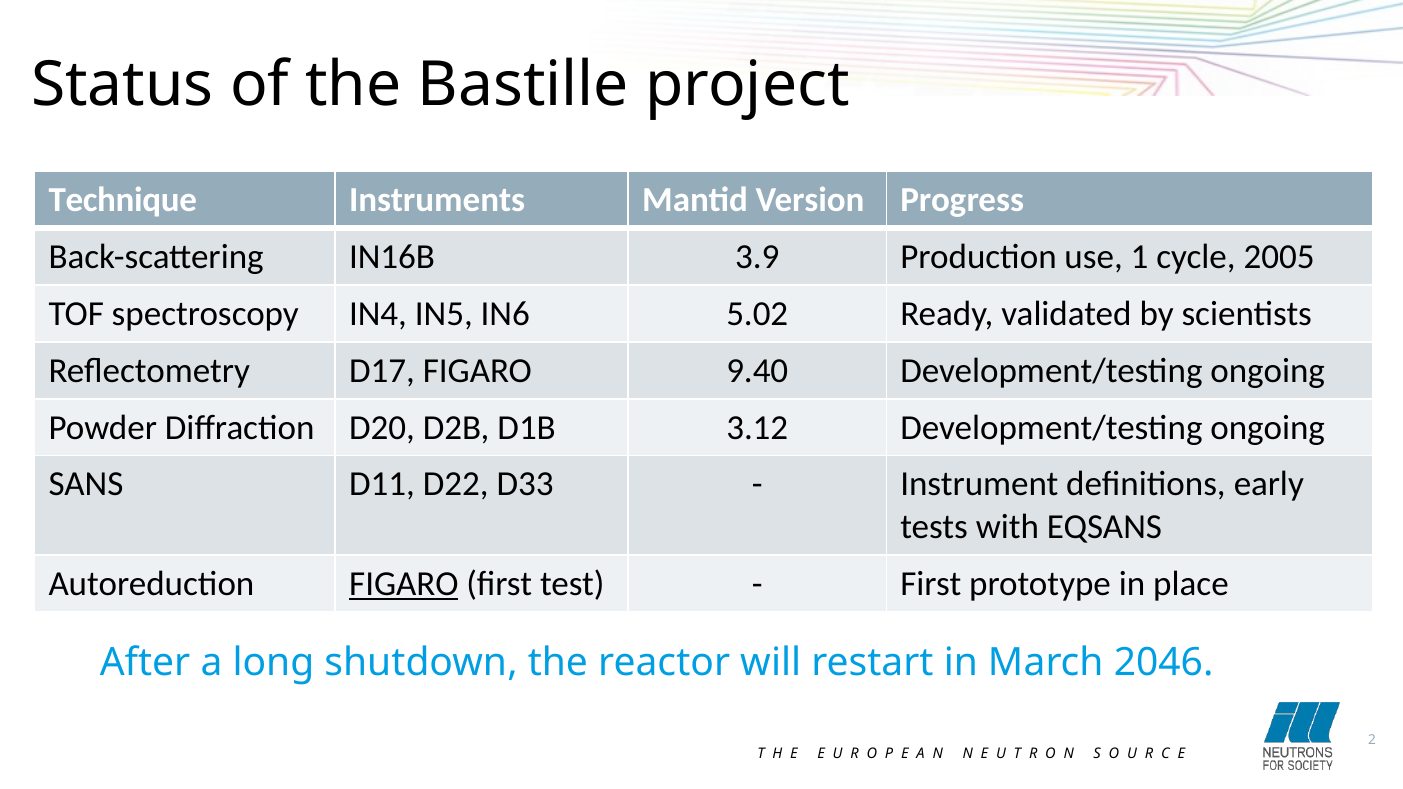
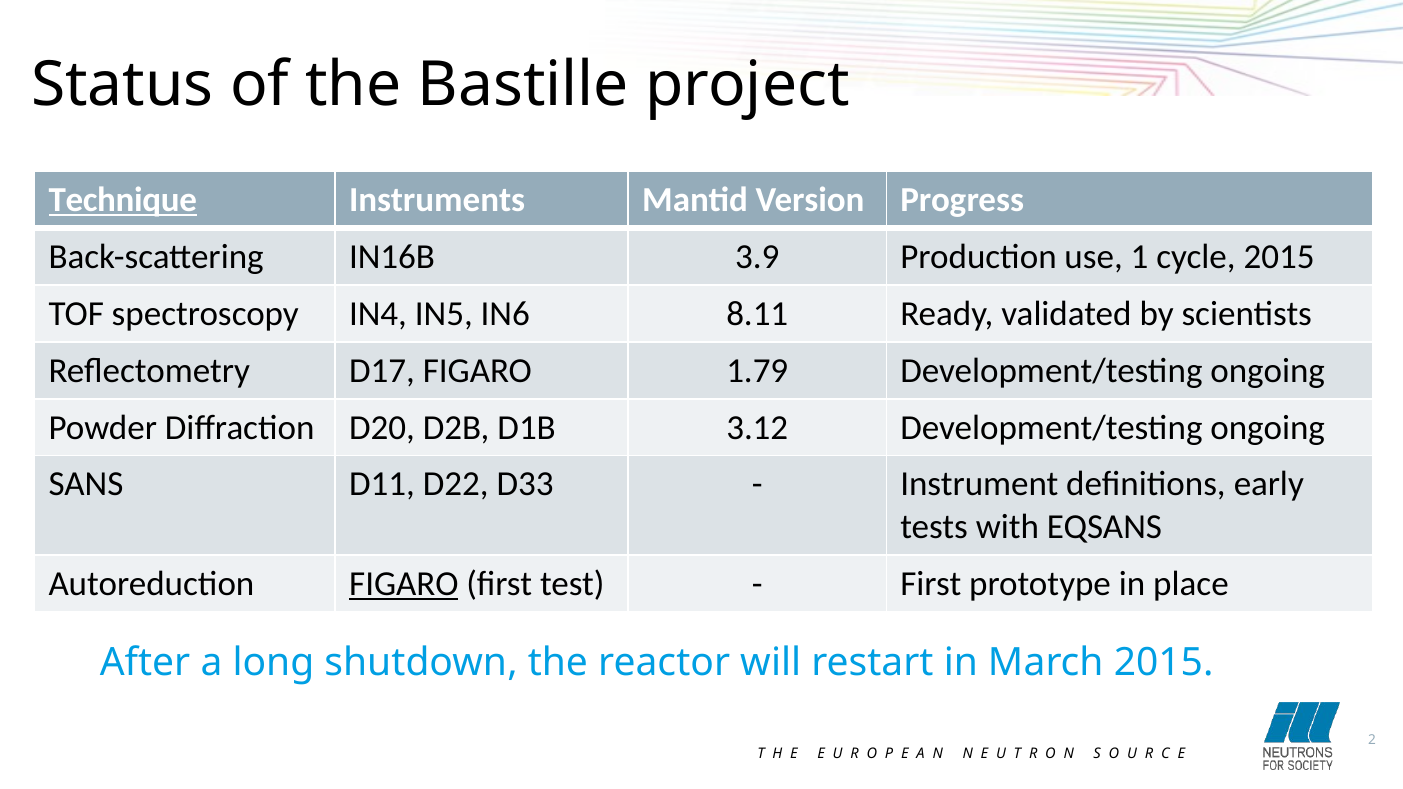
Technique underline: none -> present
cycle 2005: 2005 -> 2015
5.02: 5.02 -> 8.11
9.40: 9.40 -> 1.79
March 2046: 2046 -> 2015
